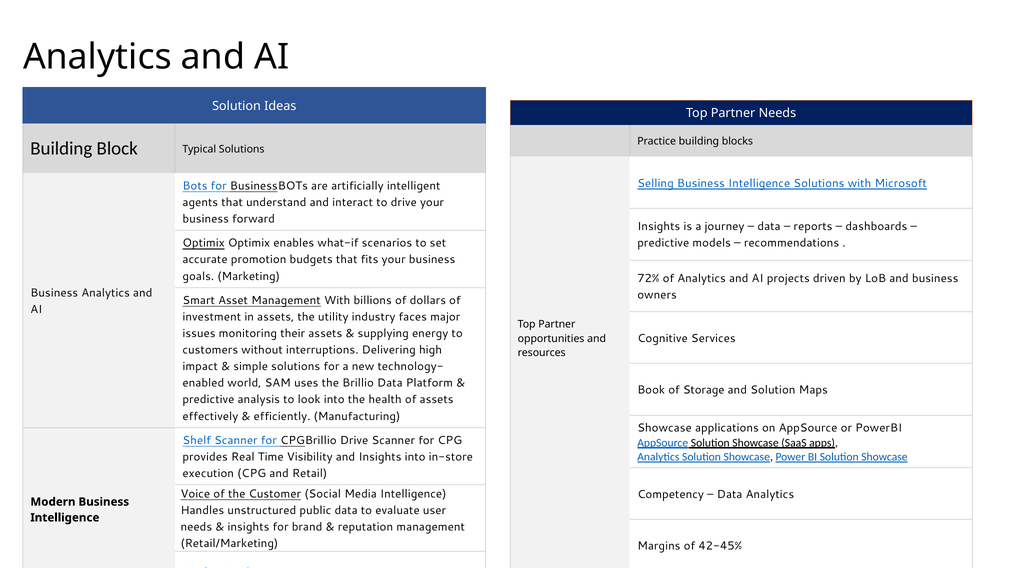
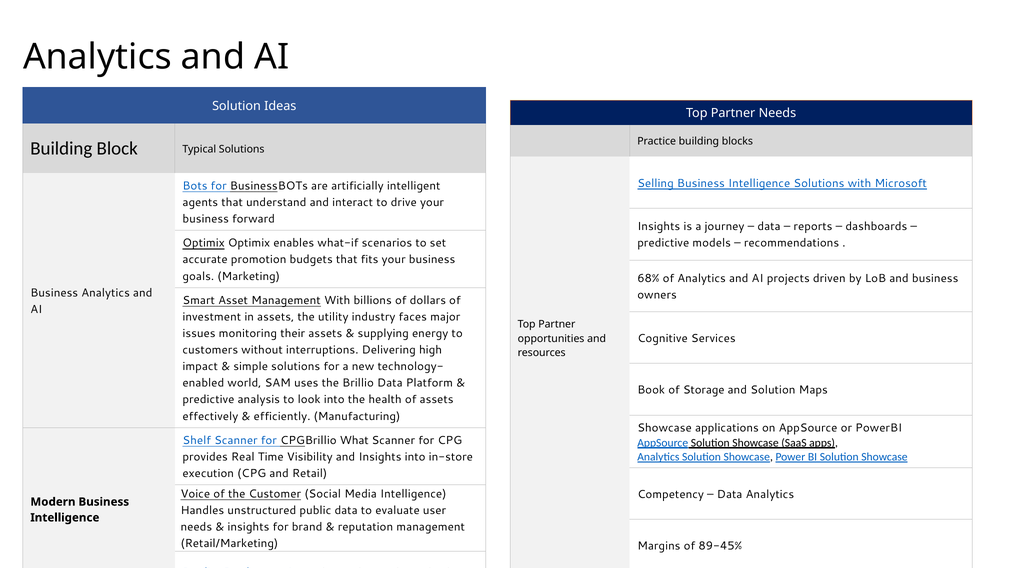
72%: 72% -> 68%
CPGBrillio Drive: Drive -> What
42-45%: 42-45% -> 89-45%
